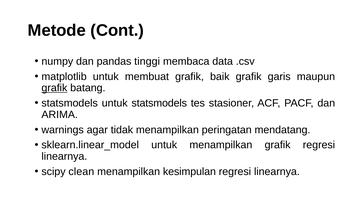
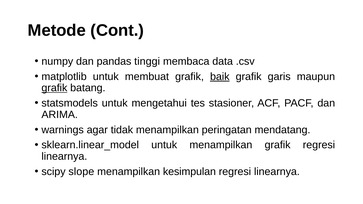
baik underline: none -> present
untuk statsmodels: statsmodels -> mengetahui
clean: clean -> slope
